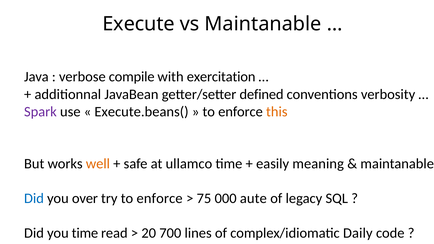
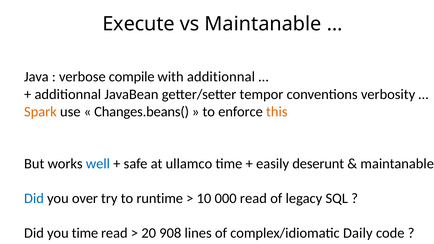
with exercitation: exercitation -> additionnal
defined: defined -> tempor
Spark colour: purple -> orange
Execute.beans(: Execute.beans( -> Changes.beans(
well colour: orange -> blue
meaning: meaning -> deserunt
try to enforce: enforce -> runtime
75: 75 -> 10
000 aute: aute -> read
700: 700 -> 908
